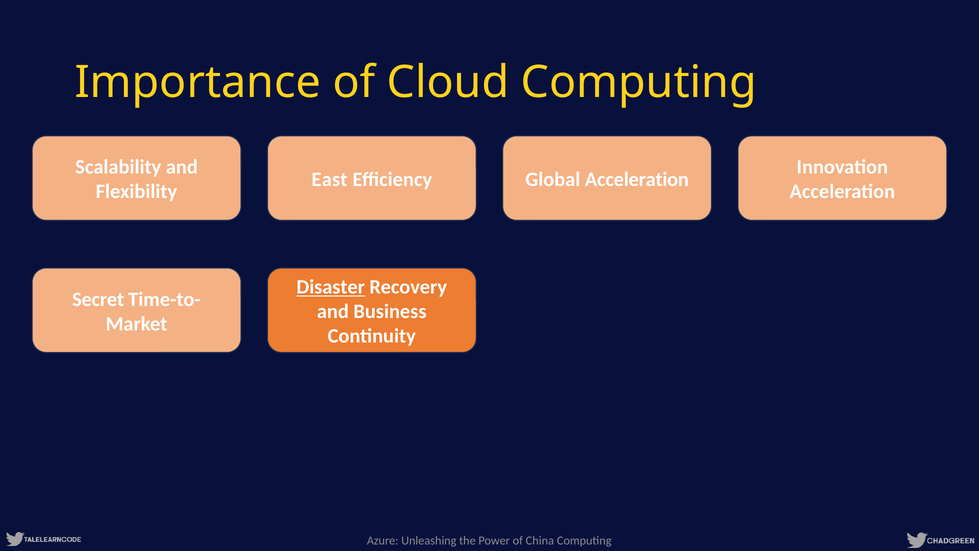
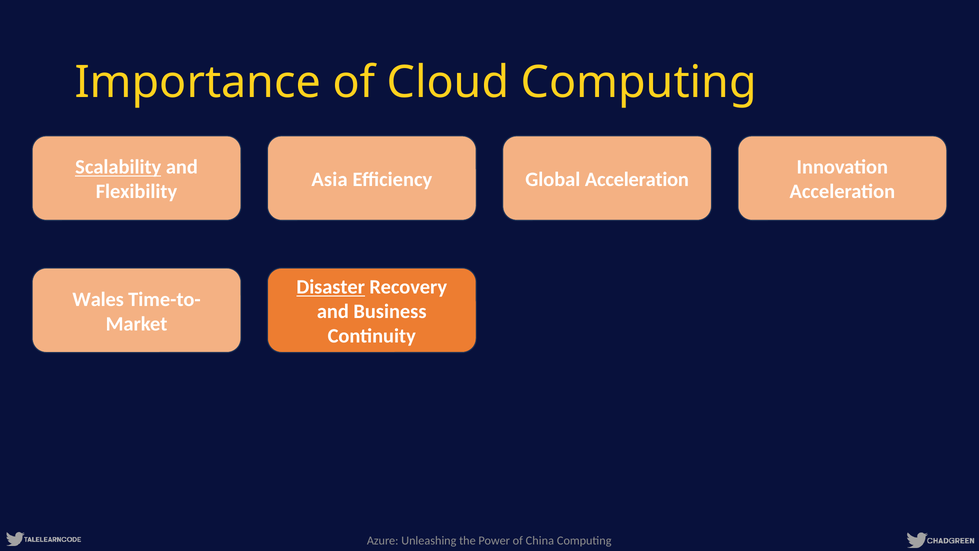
Scalability underline: none -> present
East: East -> Asia
Secret: Secret -> Wales
